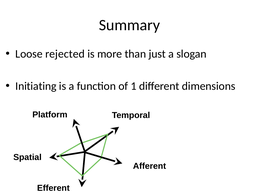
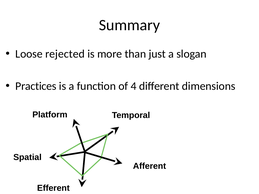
Initiating: Initiating -> Practices
1: 1 -> 4
